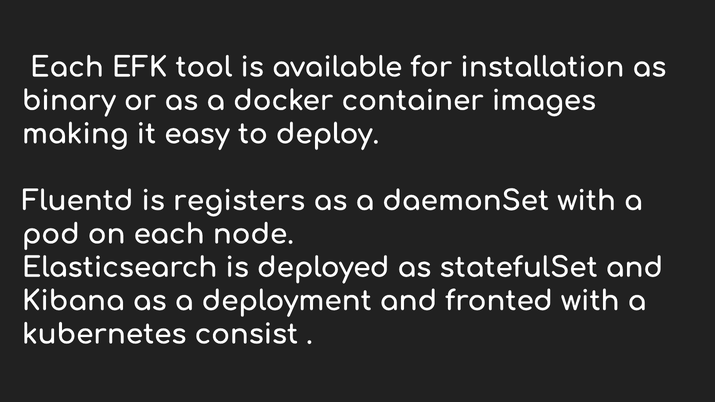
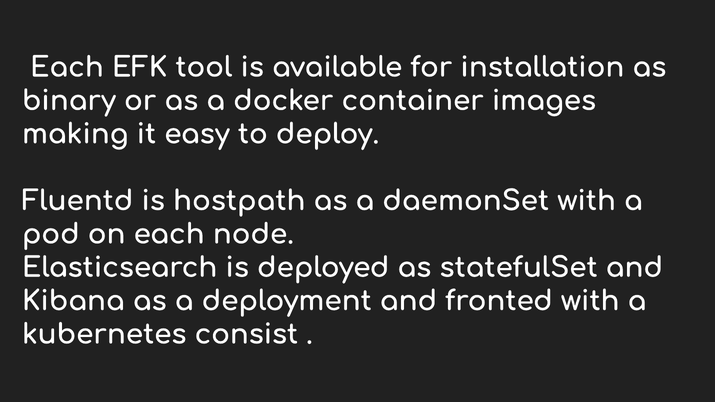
registers: registers -> hostpath
